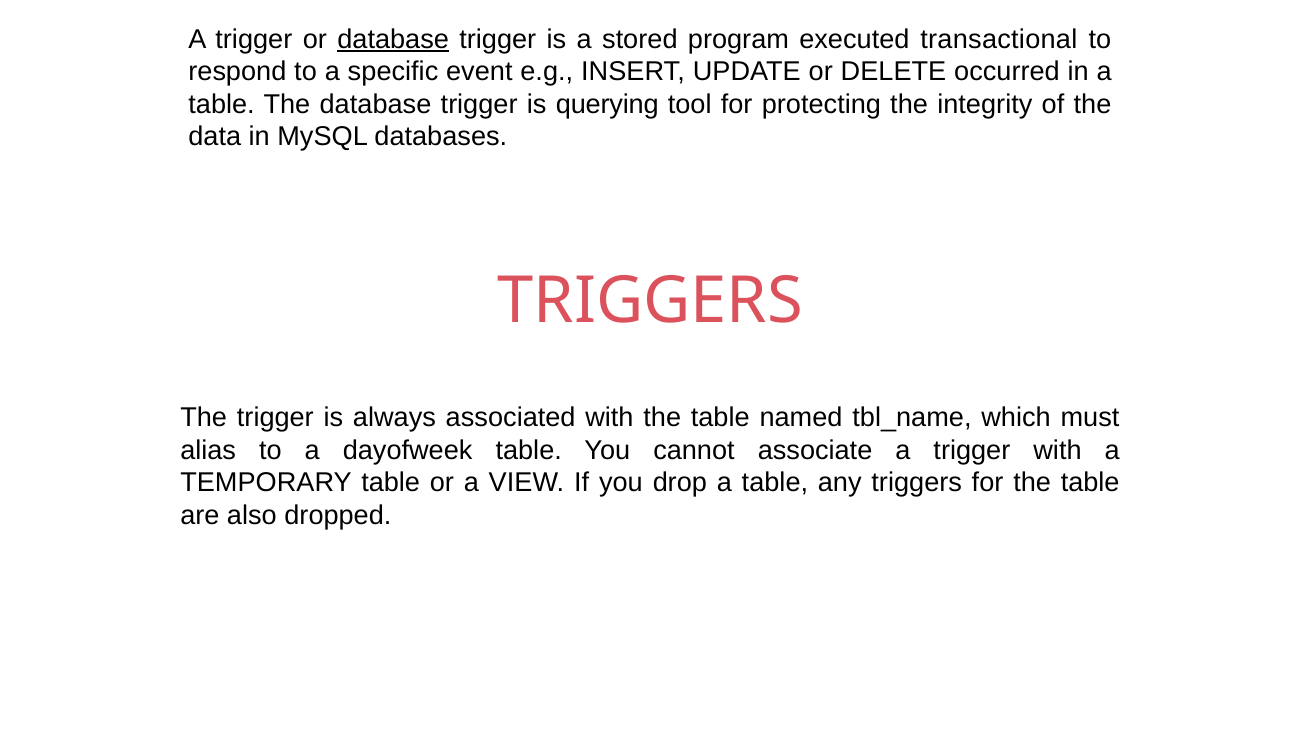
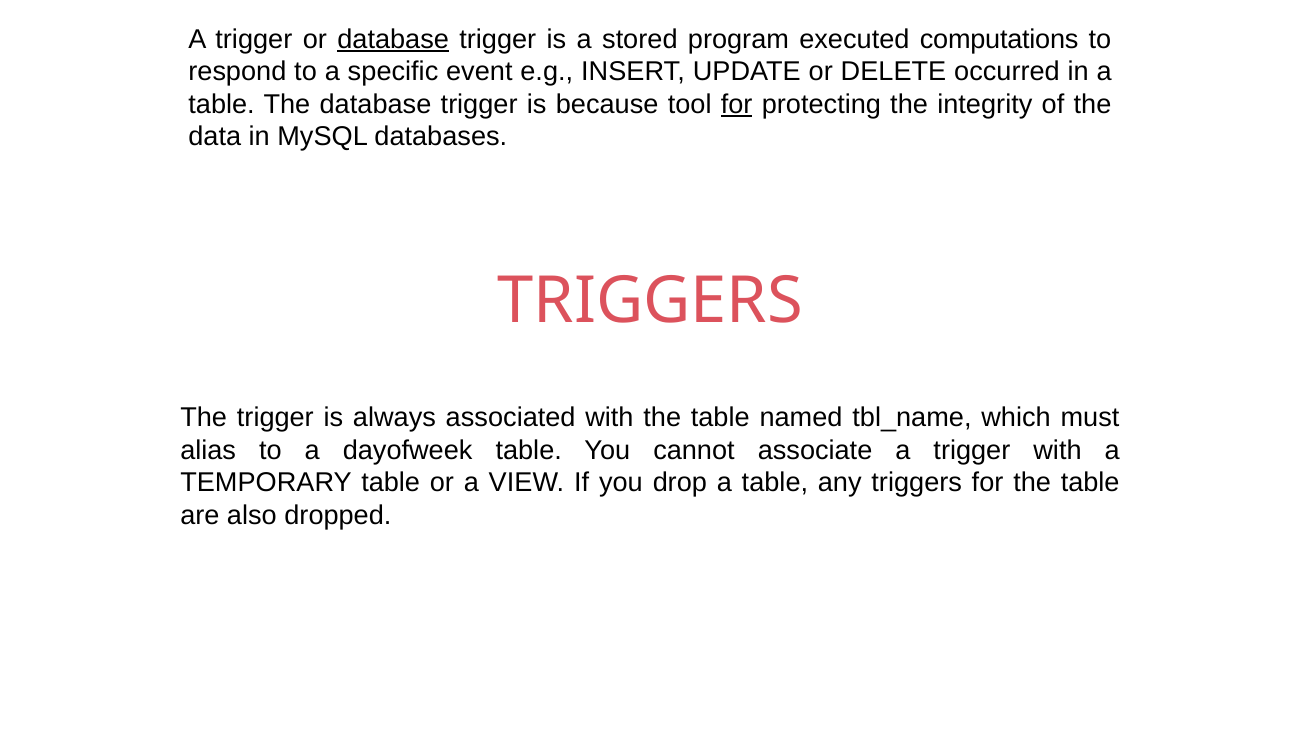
transactional: transactional -> computations
querying: querying -> because
for at (737, 104) underline: none -> present
